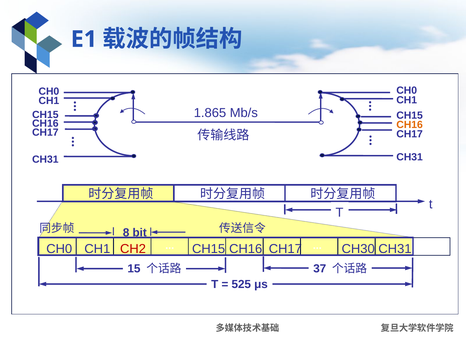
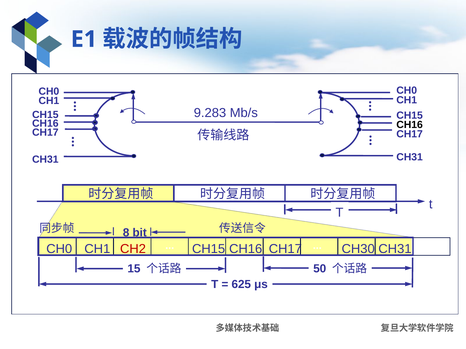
1.865: 1.865 -> 9.283
CH16 at (410, 125) colour: orange -> black
37: 37 -> 50
525: 525 -> 625
